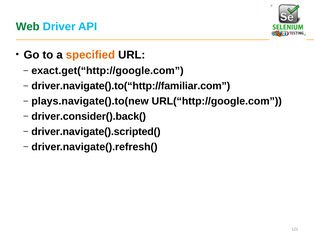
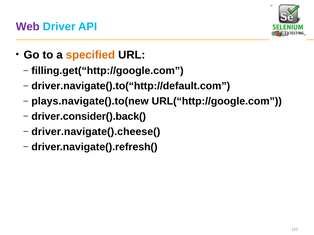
Web colour: green -> purple
exact.get(“http://google.com: exact.get(“http://google.com -> filling.get(“http://google.com
driver.navigate().to(“http://familiar.com: driver.navigate().to(“http://familiar.com -> driver.navigate().to(“http://default.com
driver.navigate().scripted(: driver.navigate().scripted( -> driver.navigate().cheese(
